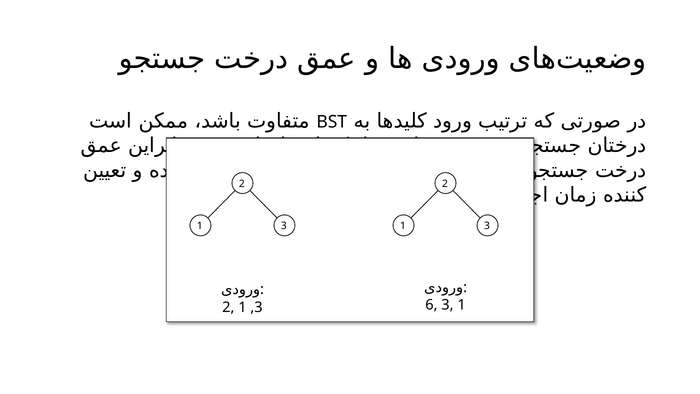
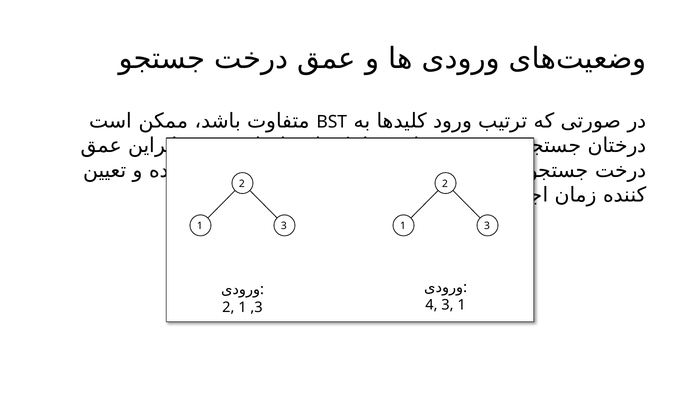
6: 6 -> 4
